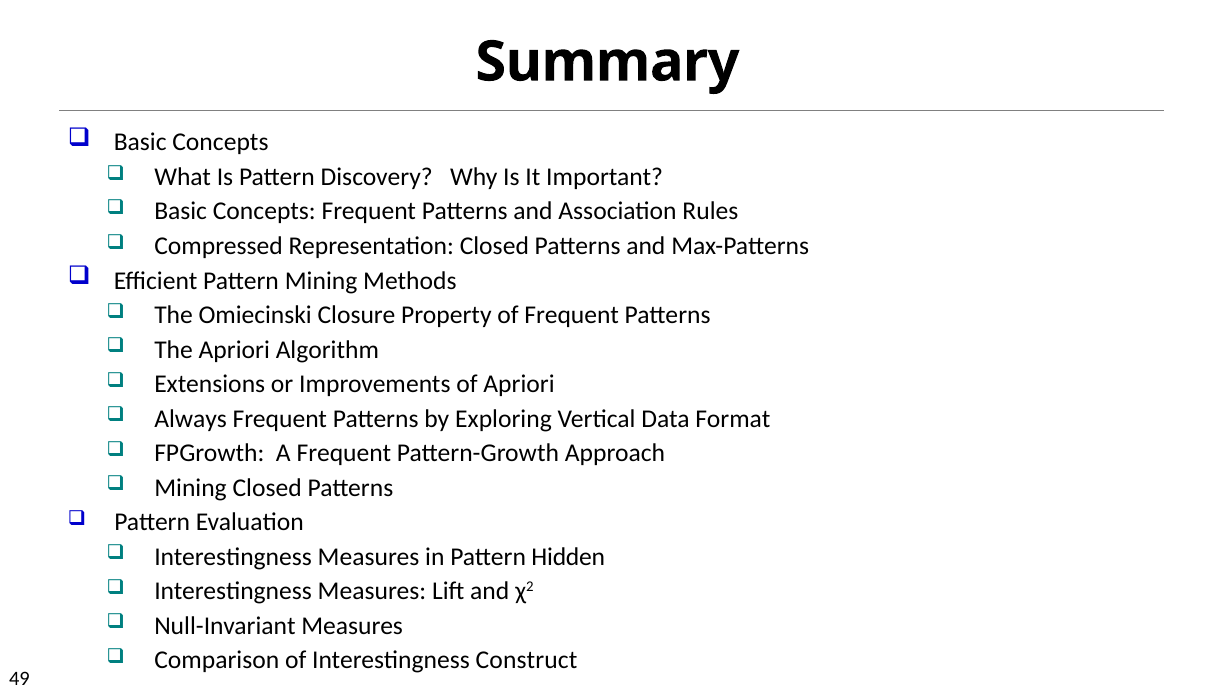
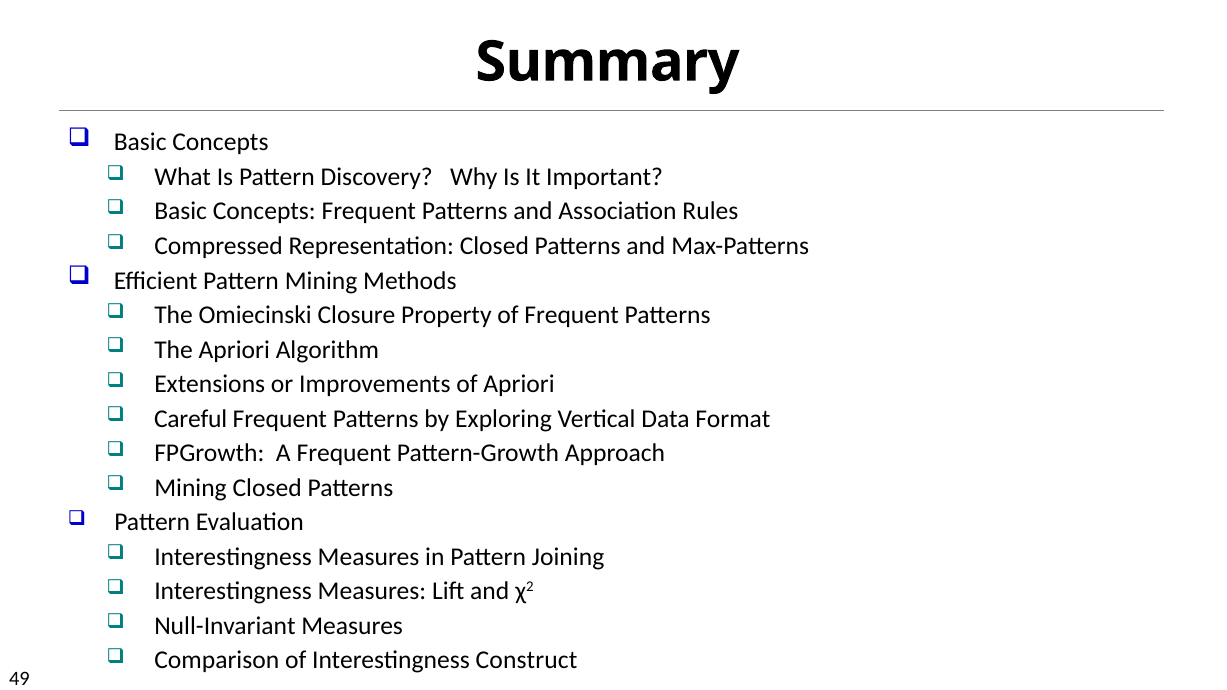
Always: Always -> Careful
Hidden: Hidden -> Joining
